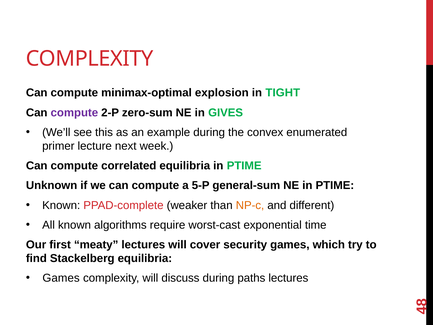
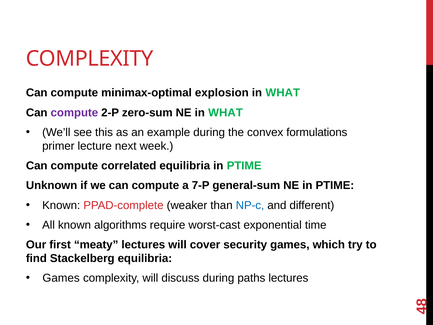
TIGHT at (283, 93): TIGHT -> WHAT
NE in GIVES: GIVES -> WHAT
enumerated: enumerated -> formulations
5-P: 5-P -> 7-P
NP-c colour: orange -> blue
